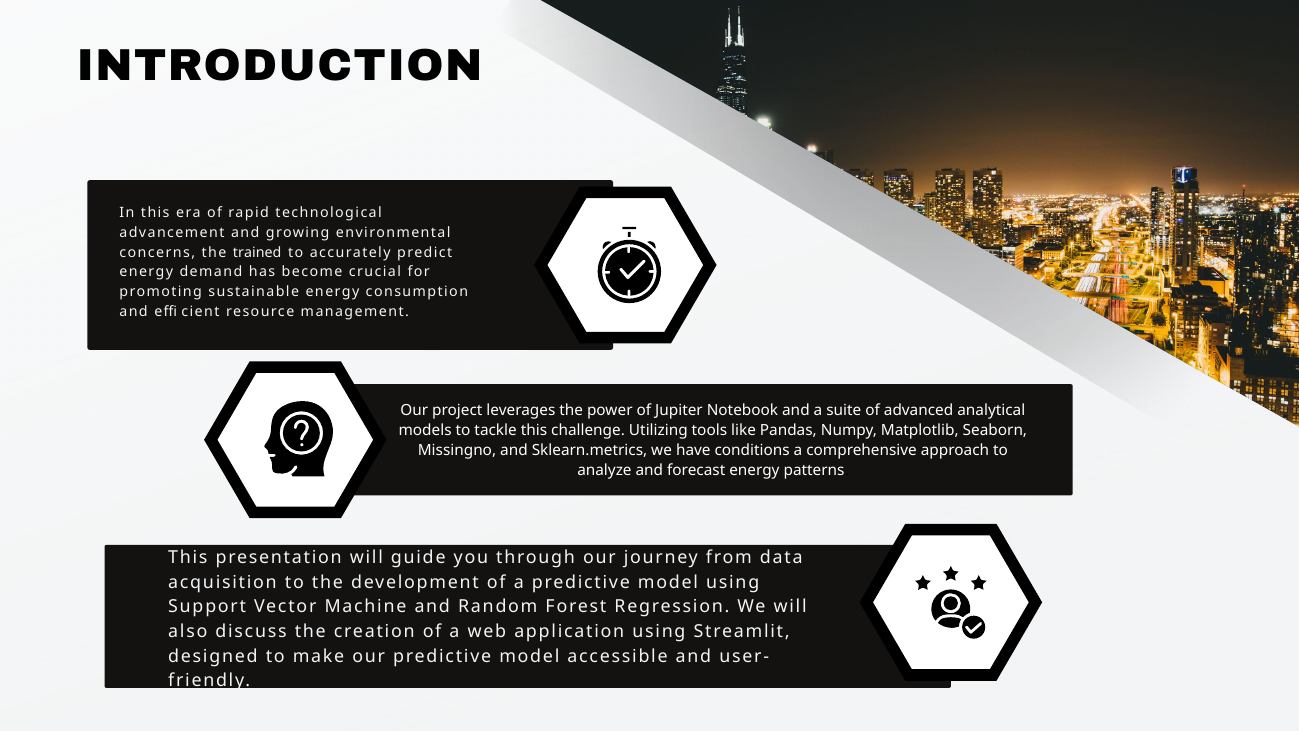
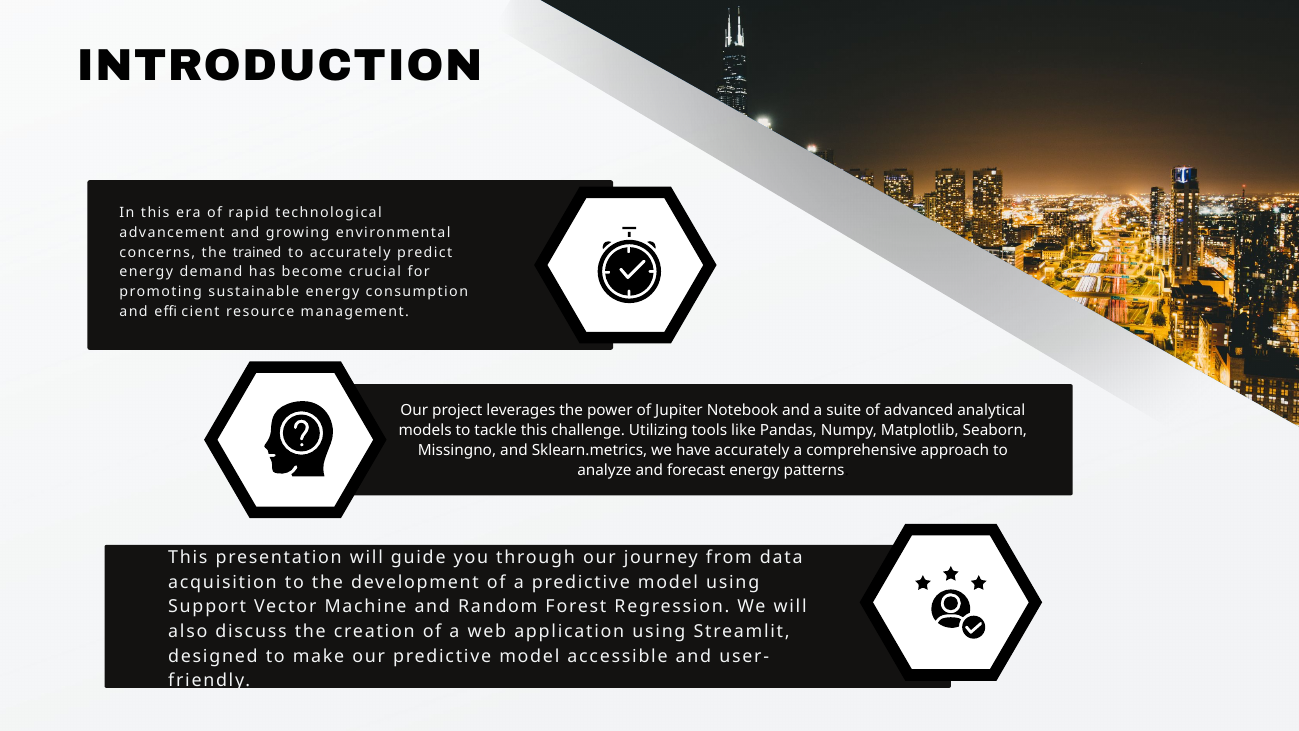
have conditions: conditions -> accurately
